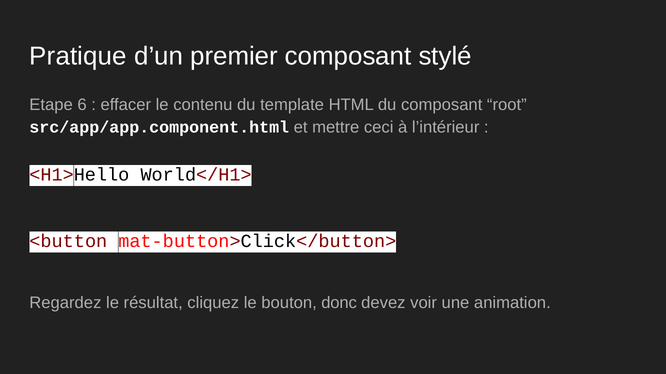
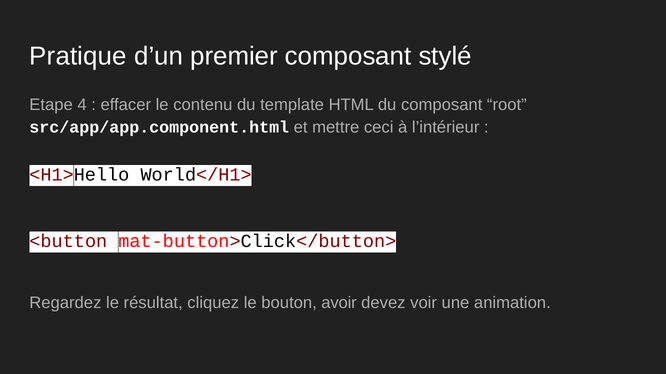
6: 6 -> 4
donc: donc -> avoir
